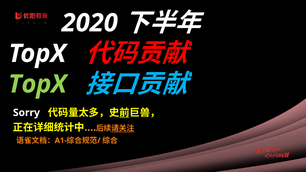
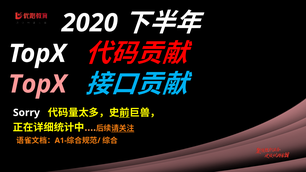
TopX at (37, 84) colour: light green -> pink
